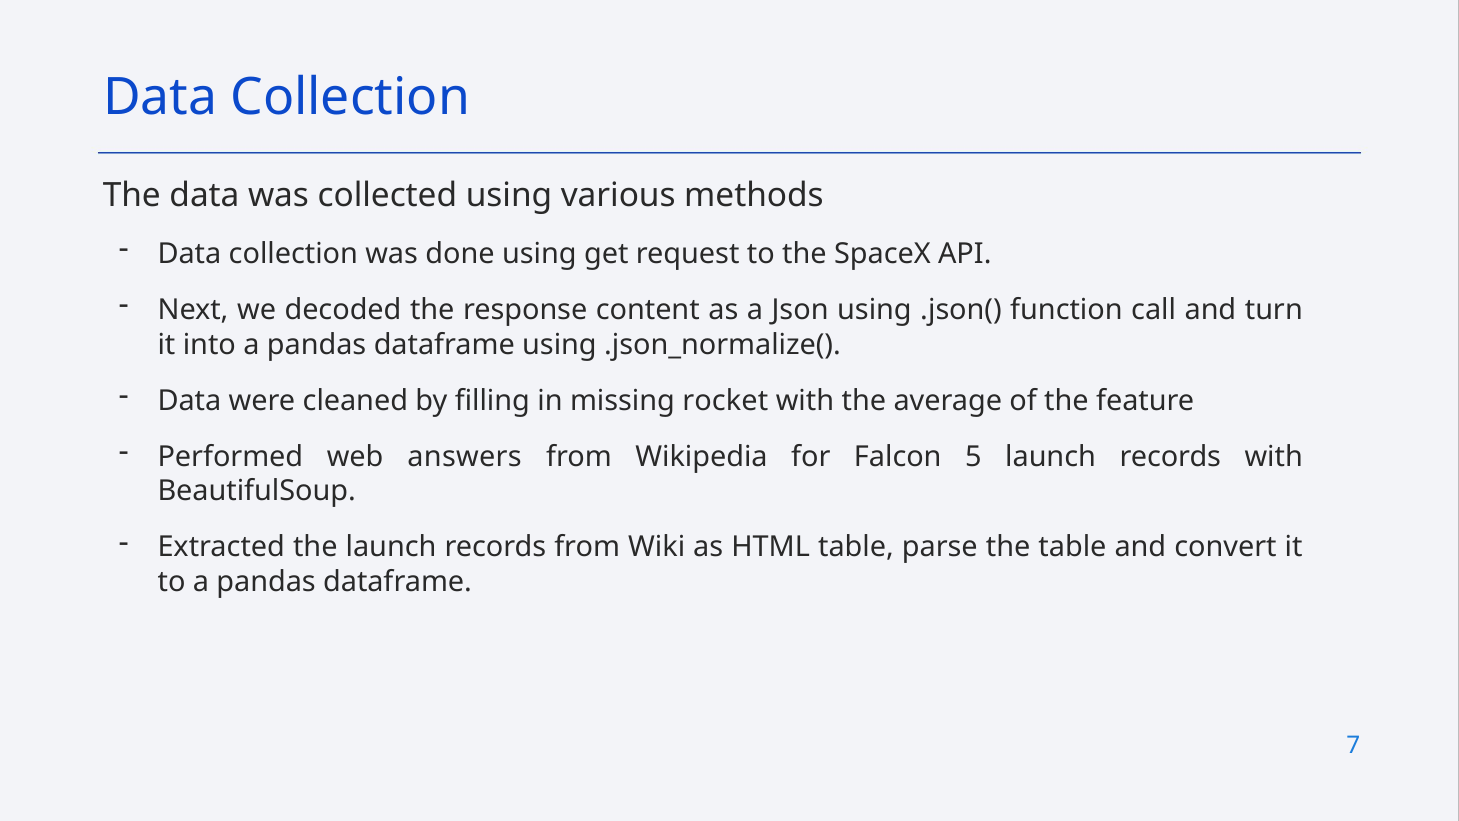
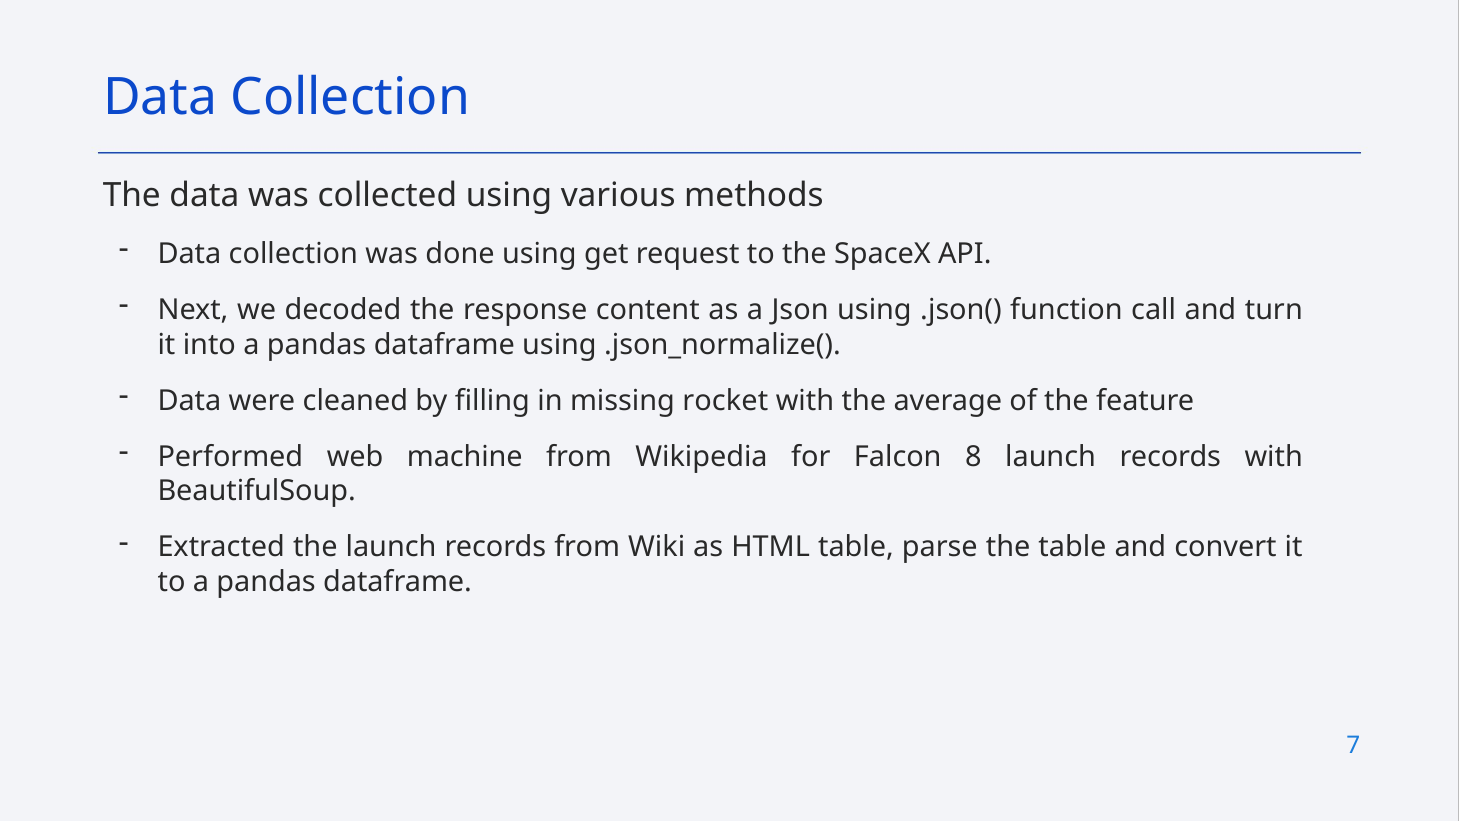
answers: answers -> machine
5: 5 -> 8
